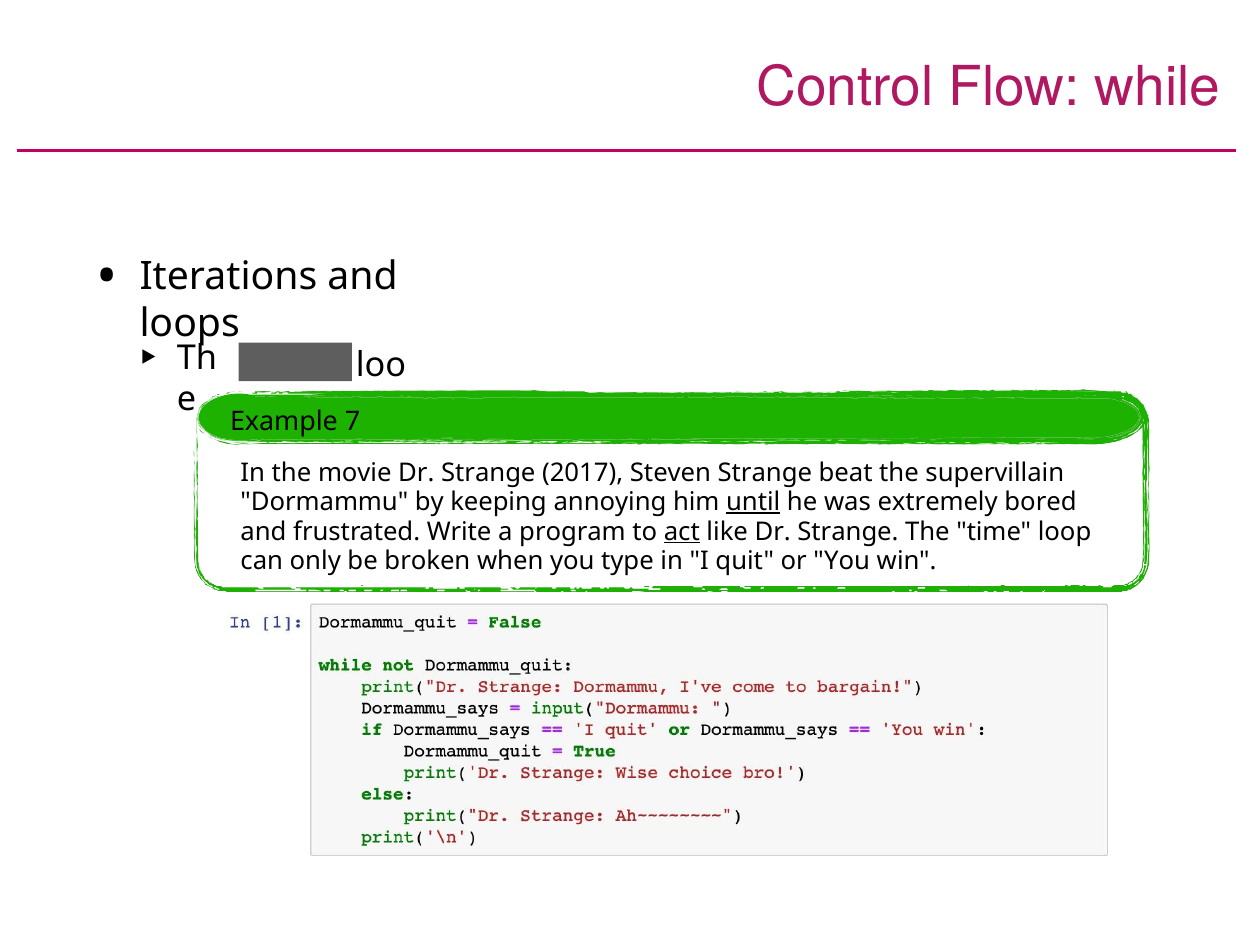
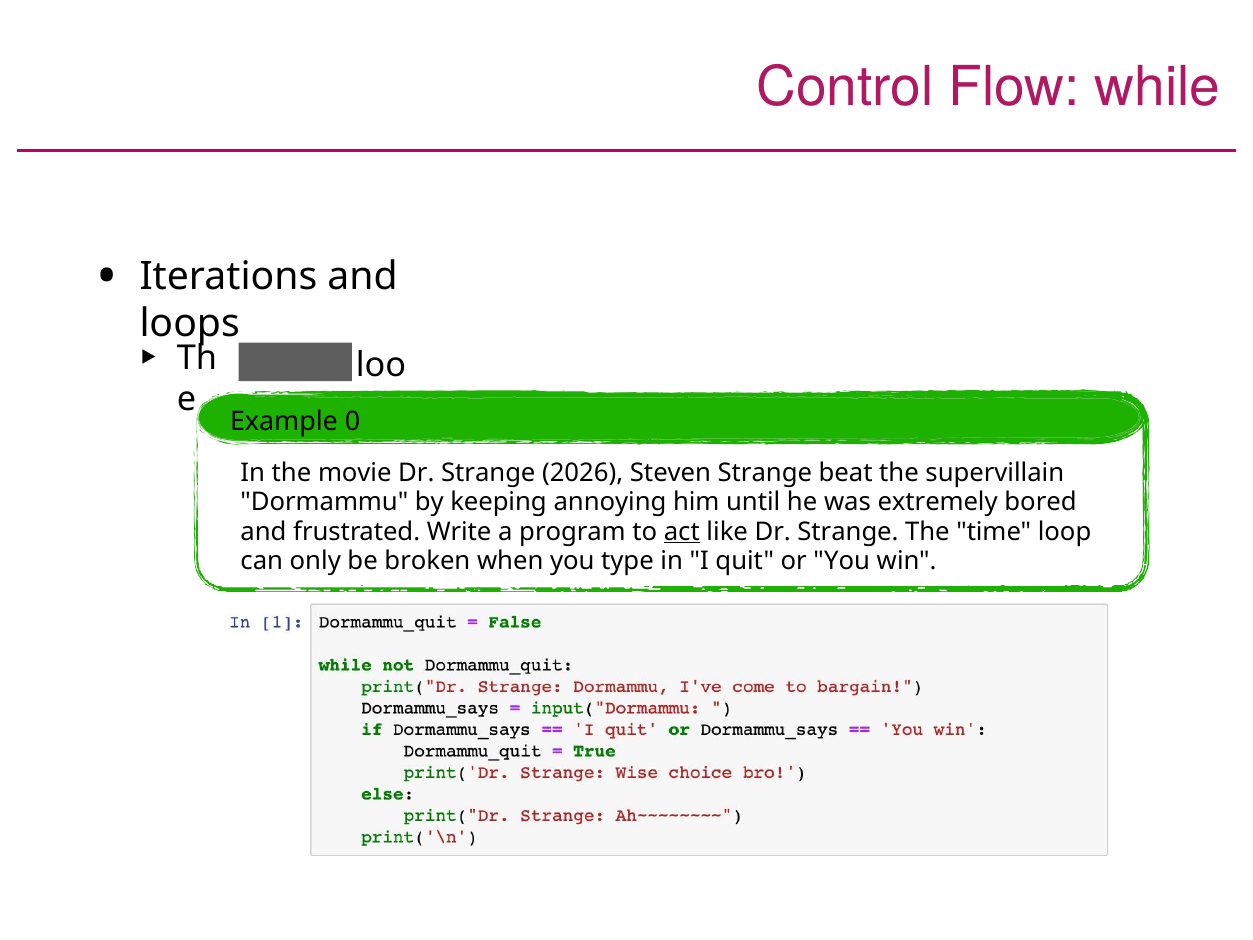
7: 7 -> 0
2017: 2017 -> 2026
until underline: present -> none
